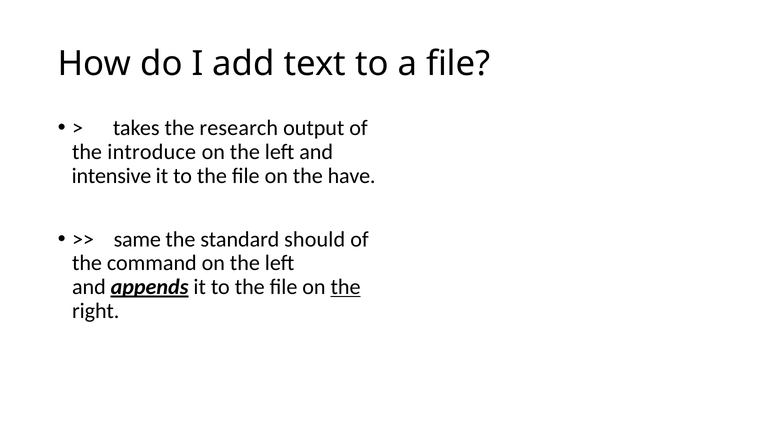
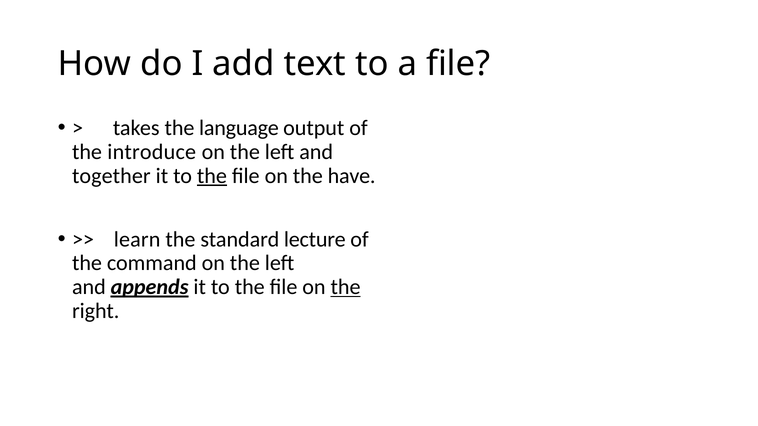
research: research -> language
intensive: intensive -> together
the at (212, 176) underline: none -> present
same: same -> learn
should: should -> lecture
